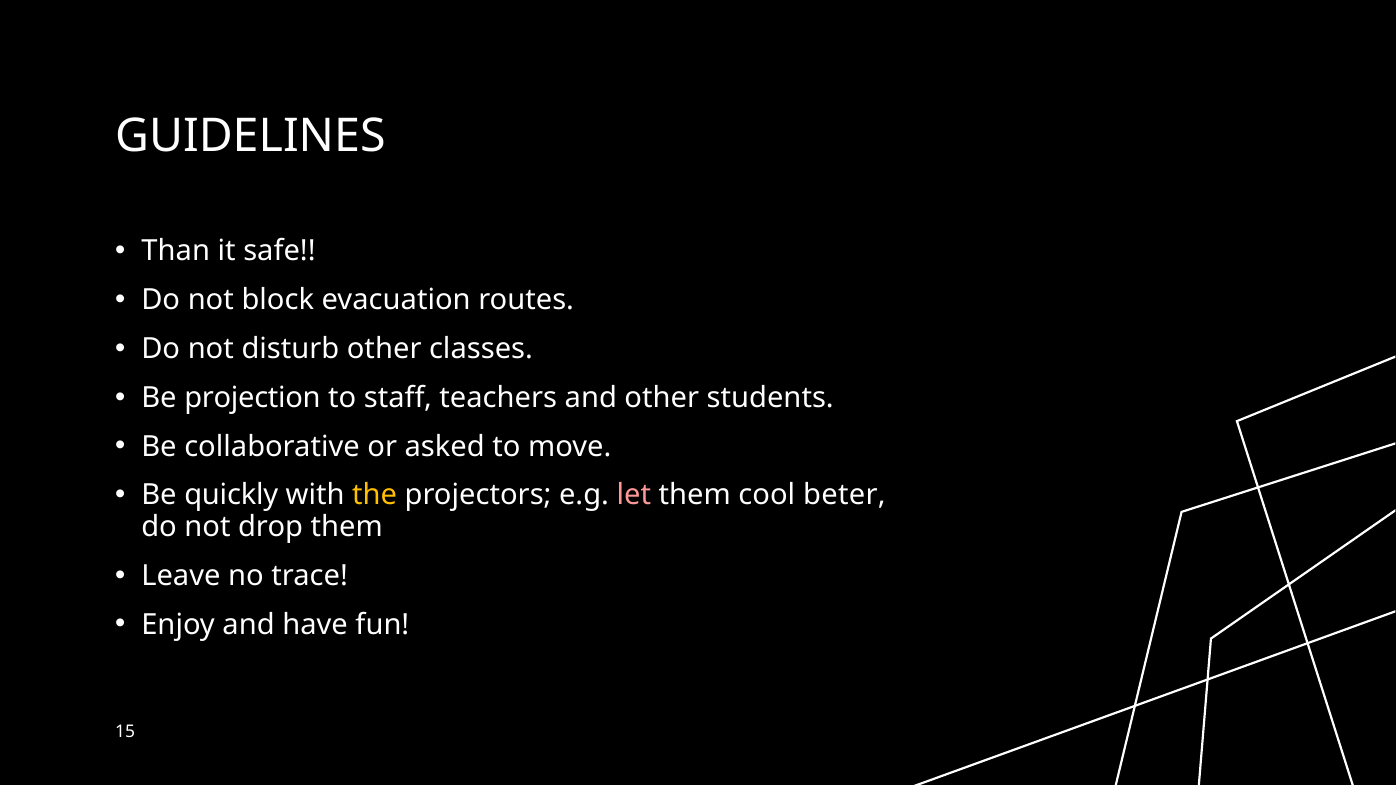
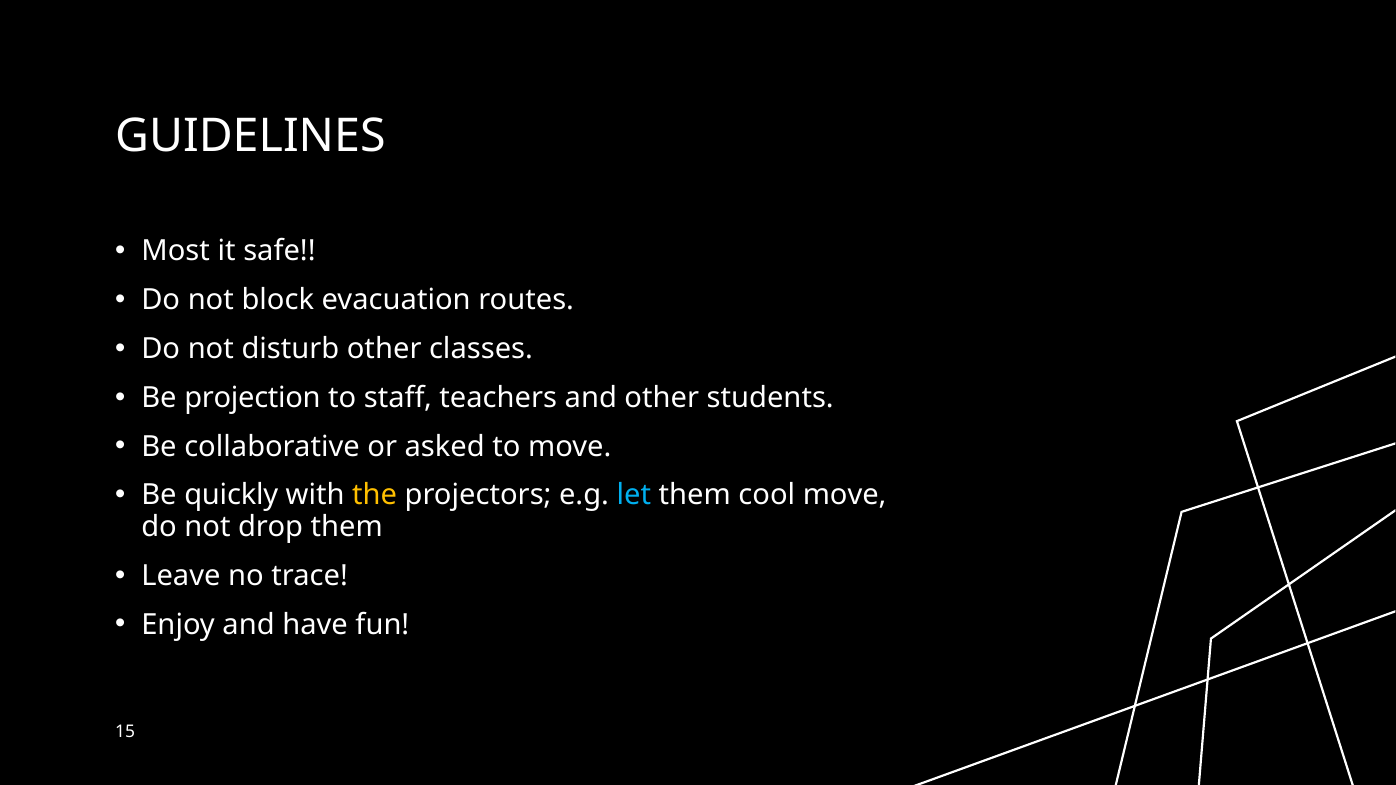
Than: Than -> Most
let colour: pink -> light blue
cool beter: beter -> move
